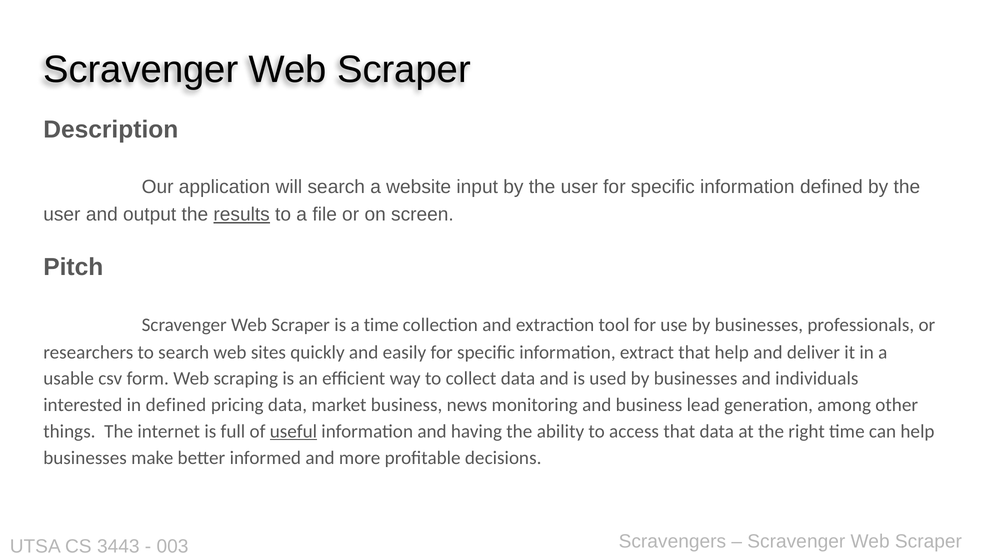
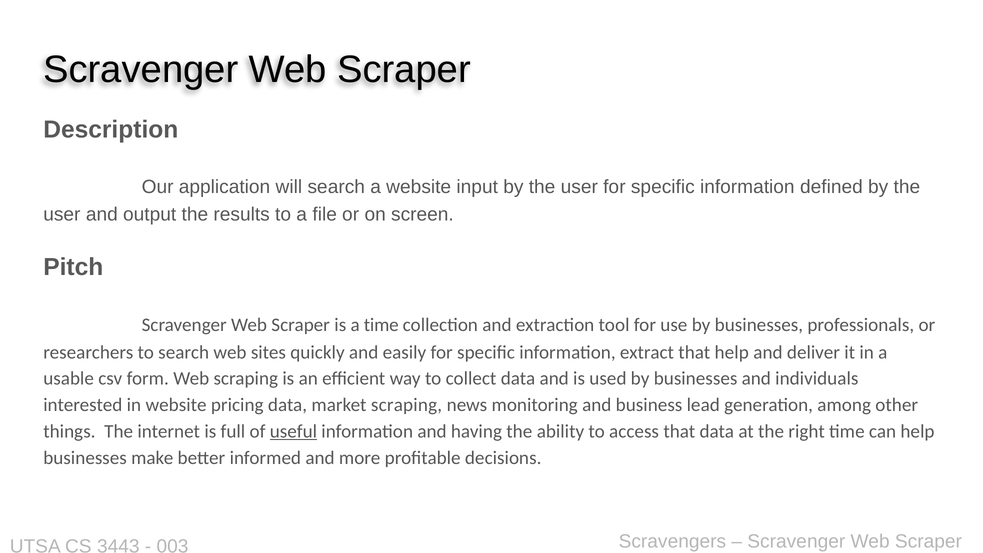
results underline: present -> none
in defined: defined -> website
market business: business -> scraping
